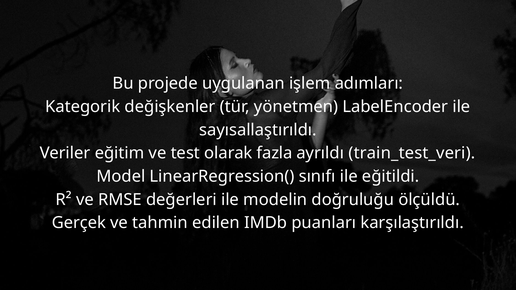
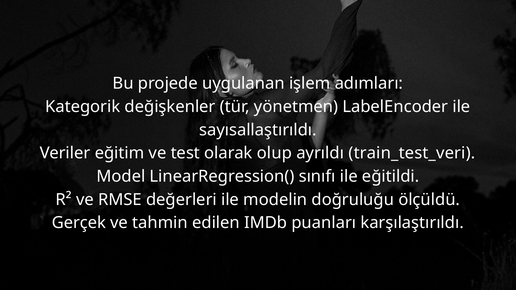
fazla: fazla -> olup
